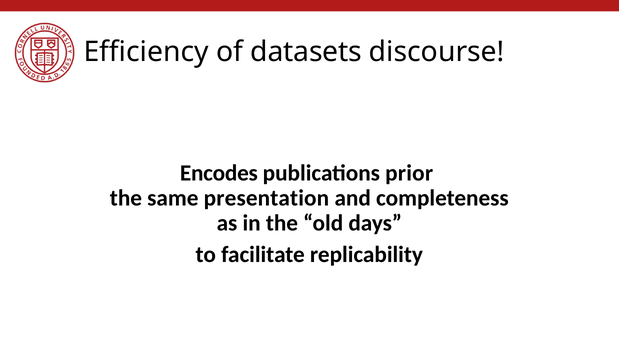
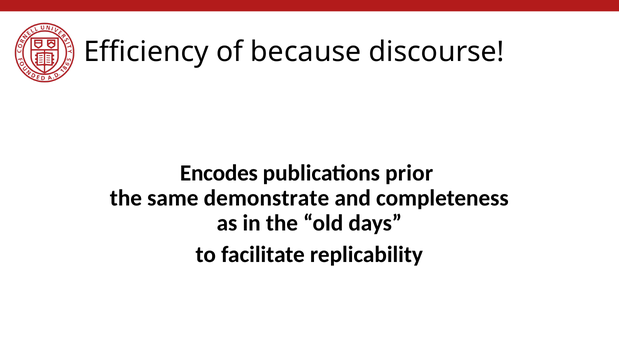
datasets: datasets -> because
presentation: presentation -> demonstrate
